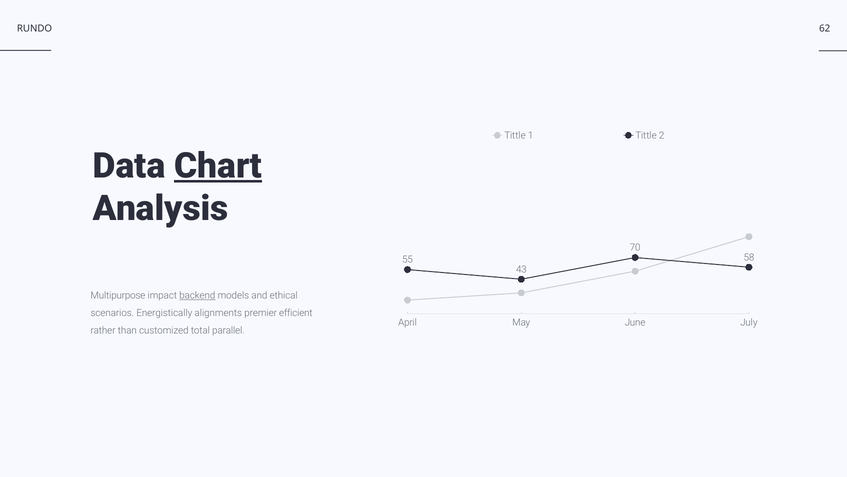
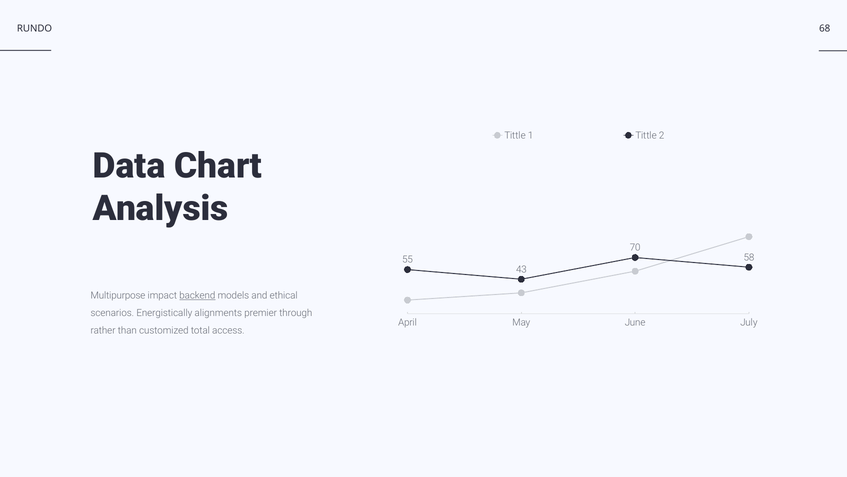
62: 62 -> 68
Chart underline: present -> none
efficient: efficient -> through
parallel: parallel -> access
